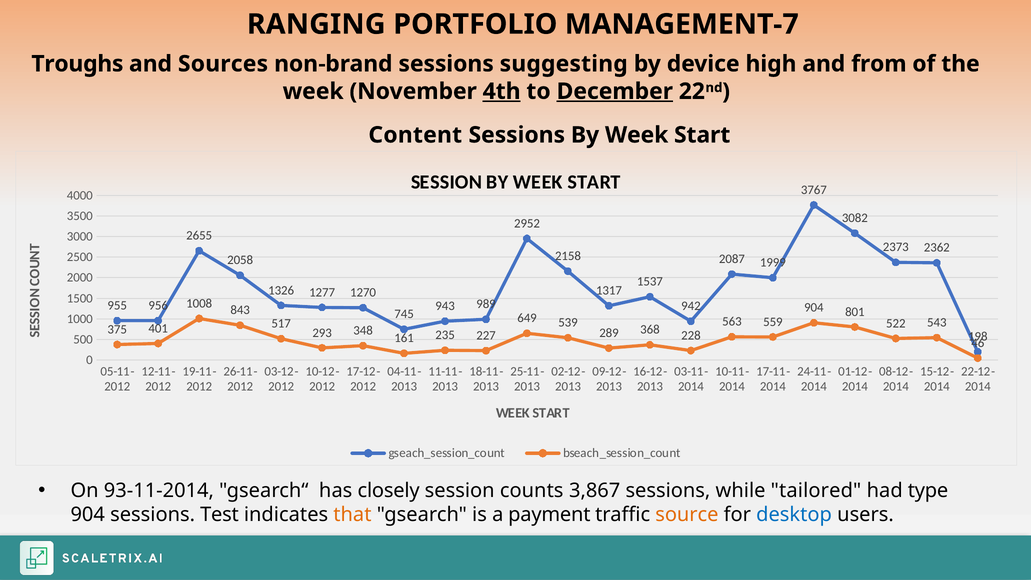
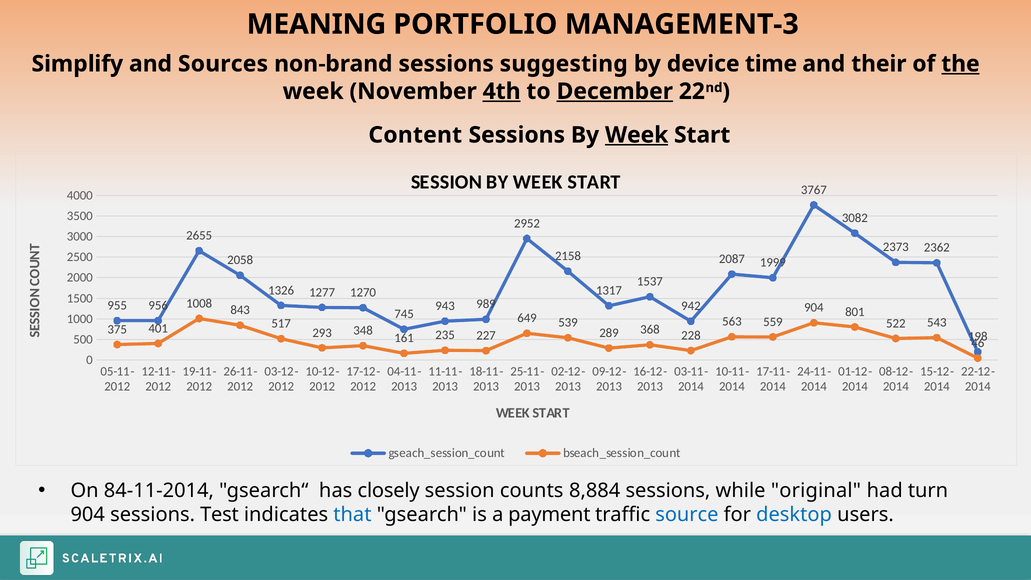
RANGING: RANGING -> MEANING
MANAGEMENT-7: MANAGEMENT-7 -> MANAGEMENT-3
Troughs: Troughs -> Simplify
high: high -> time
from: from -> their
the underline: none -> present
Week at (637, 135) underline: none -> present
93-11-2014: 93-11-2014 -> 84-11-2014
3,867: 3,867 -> 8,884
tailored: tailored -> original
type: type -> turn
that colour: orange -> blue
source colour: orange -> blue
